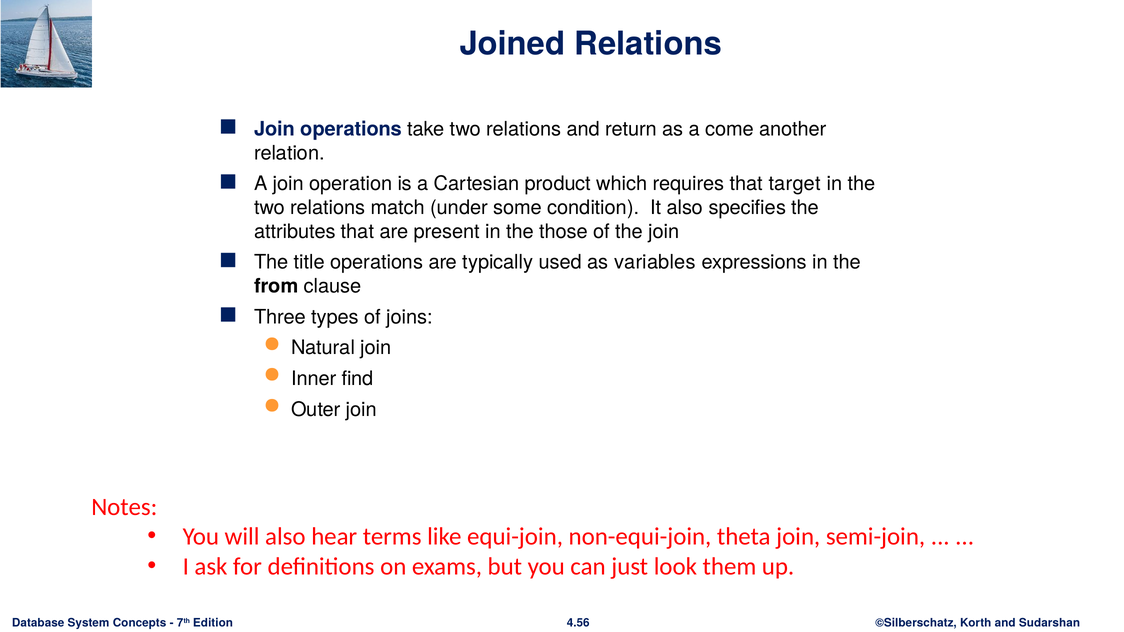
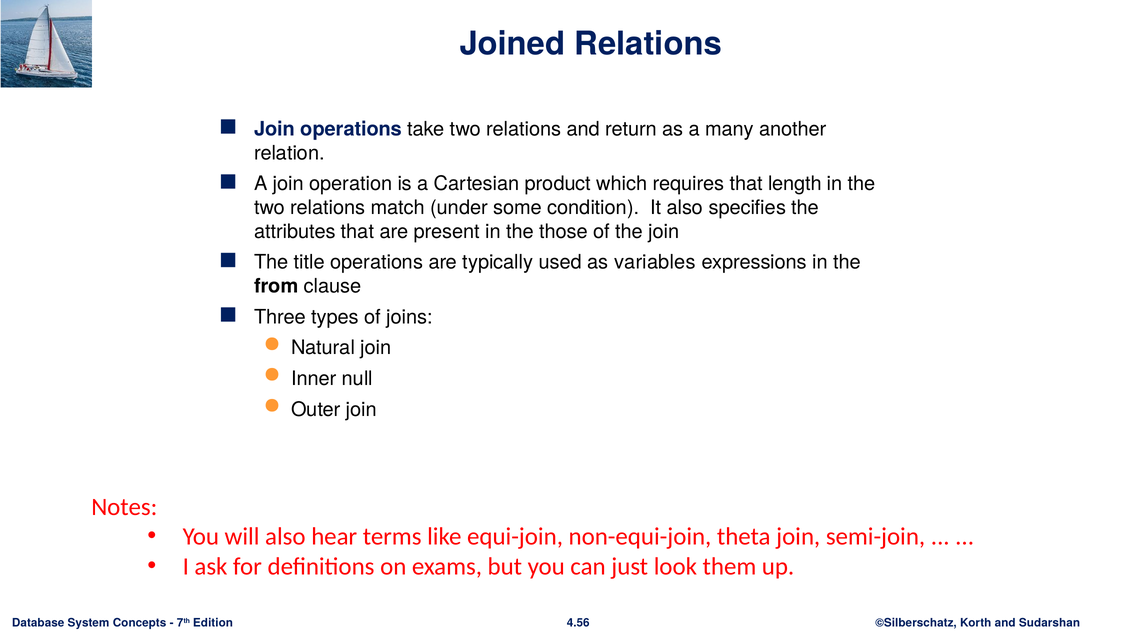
come: come -> many
target: target -> length
find: find -> null
